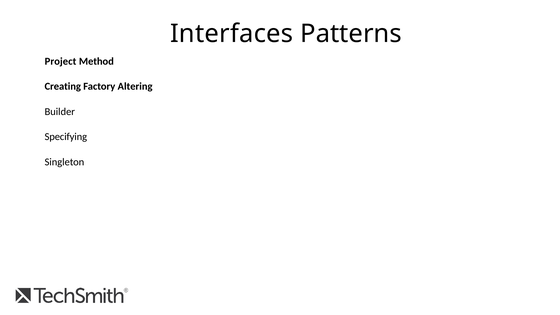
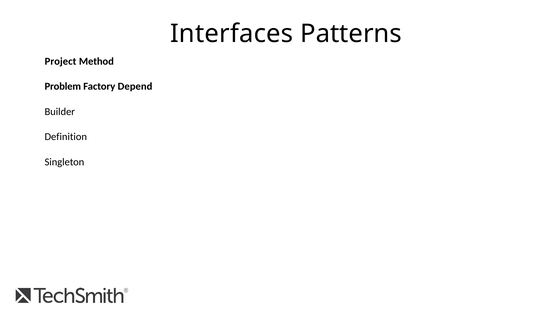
Creating: Creating -> Problem
Altering: Altering -> Depend
Specifying: Specifying -> Definition
